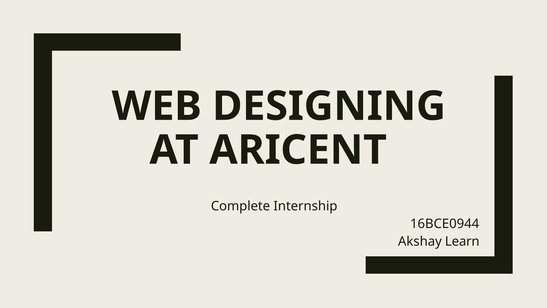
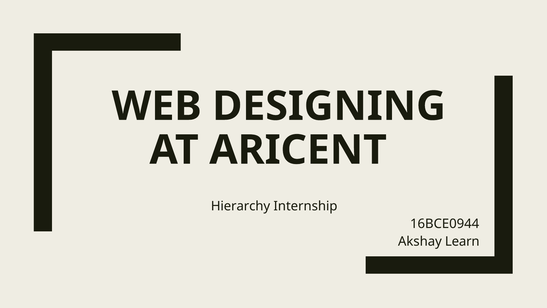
Complete: Complete -> Hierarchy
